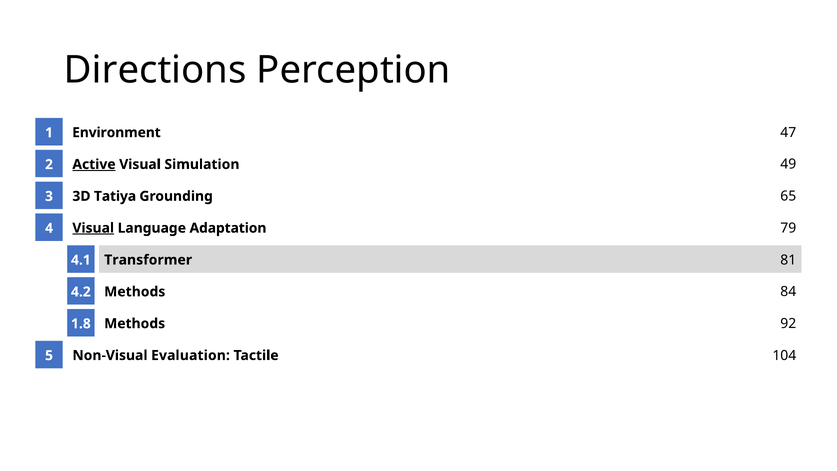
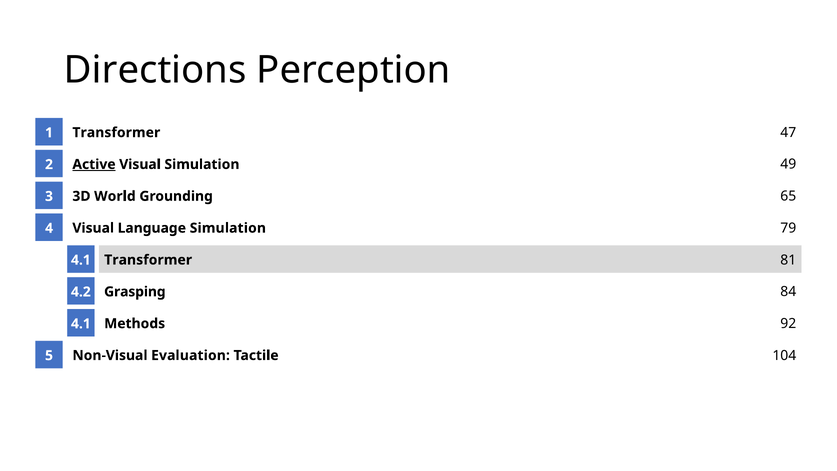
Environment at (116, 132): Environment -> Transformer
Tatiya: Tatiya -> World
Visual at (93, 228) underline: present -> none
Language Adaptation: Adaptation -> Simulation
Methods at (135, 292): Methods -> Grasping
1.8 at (81, 324): 1.8 -> 4.1
